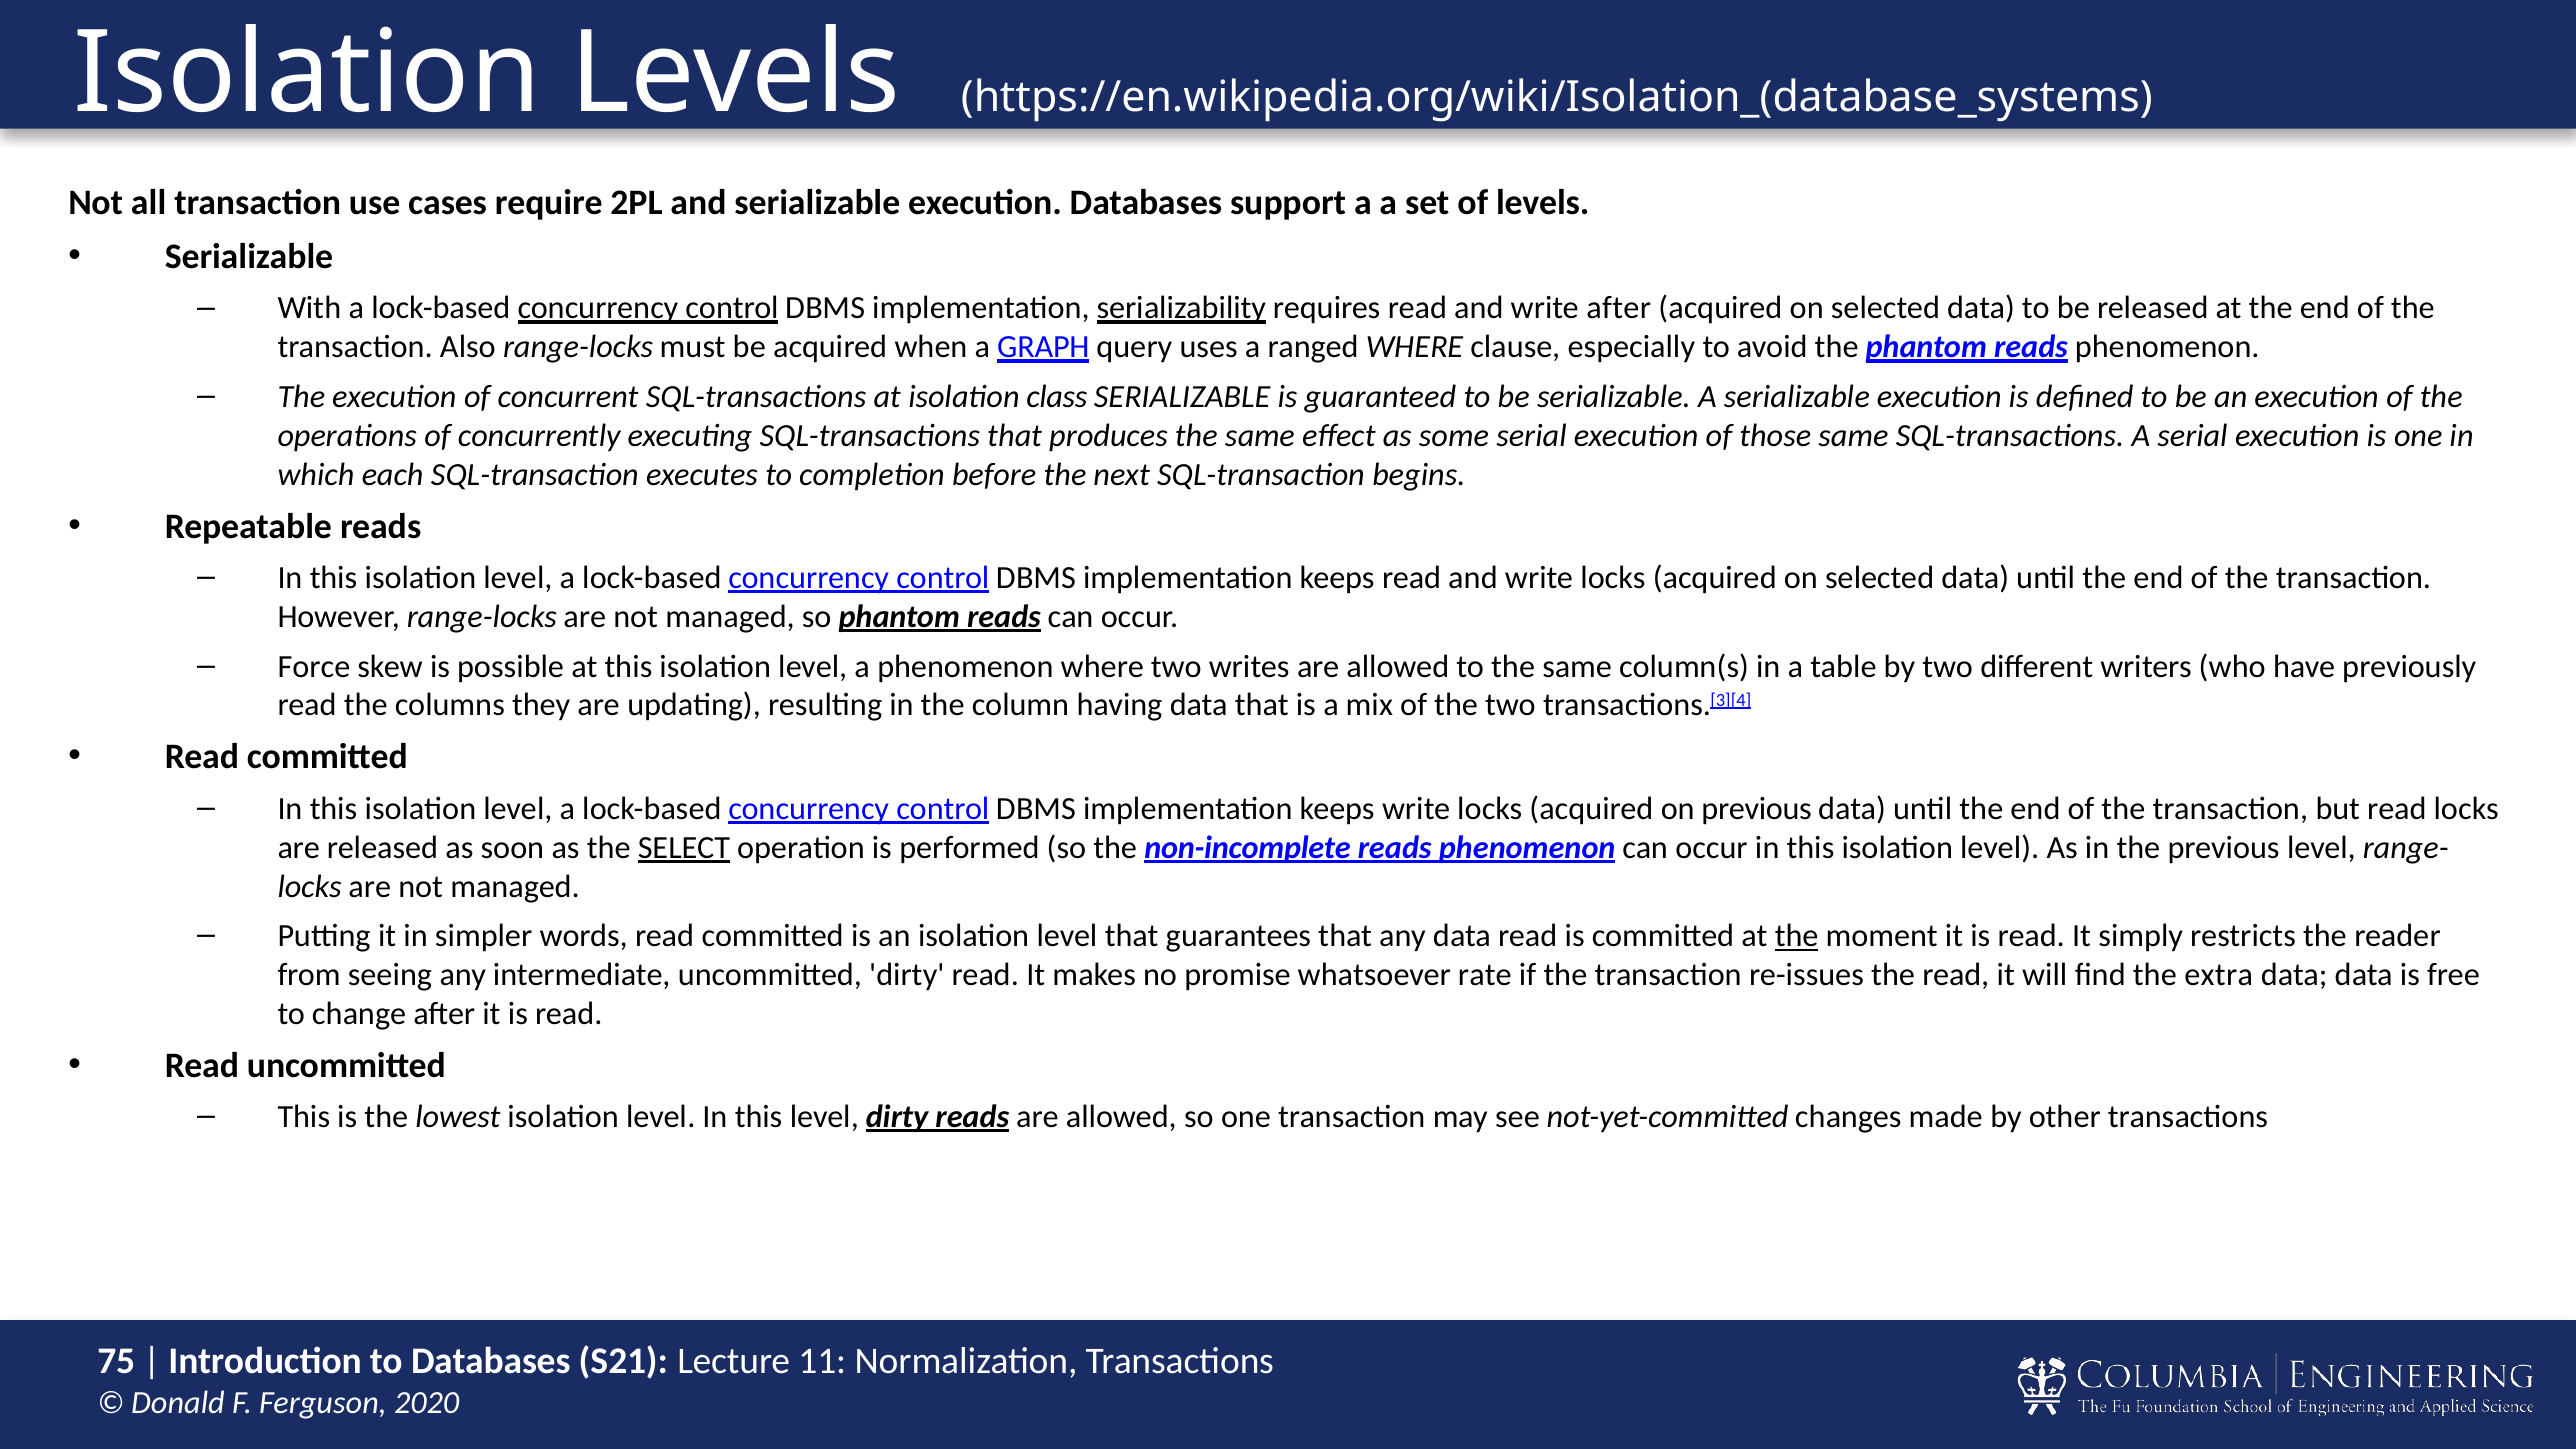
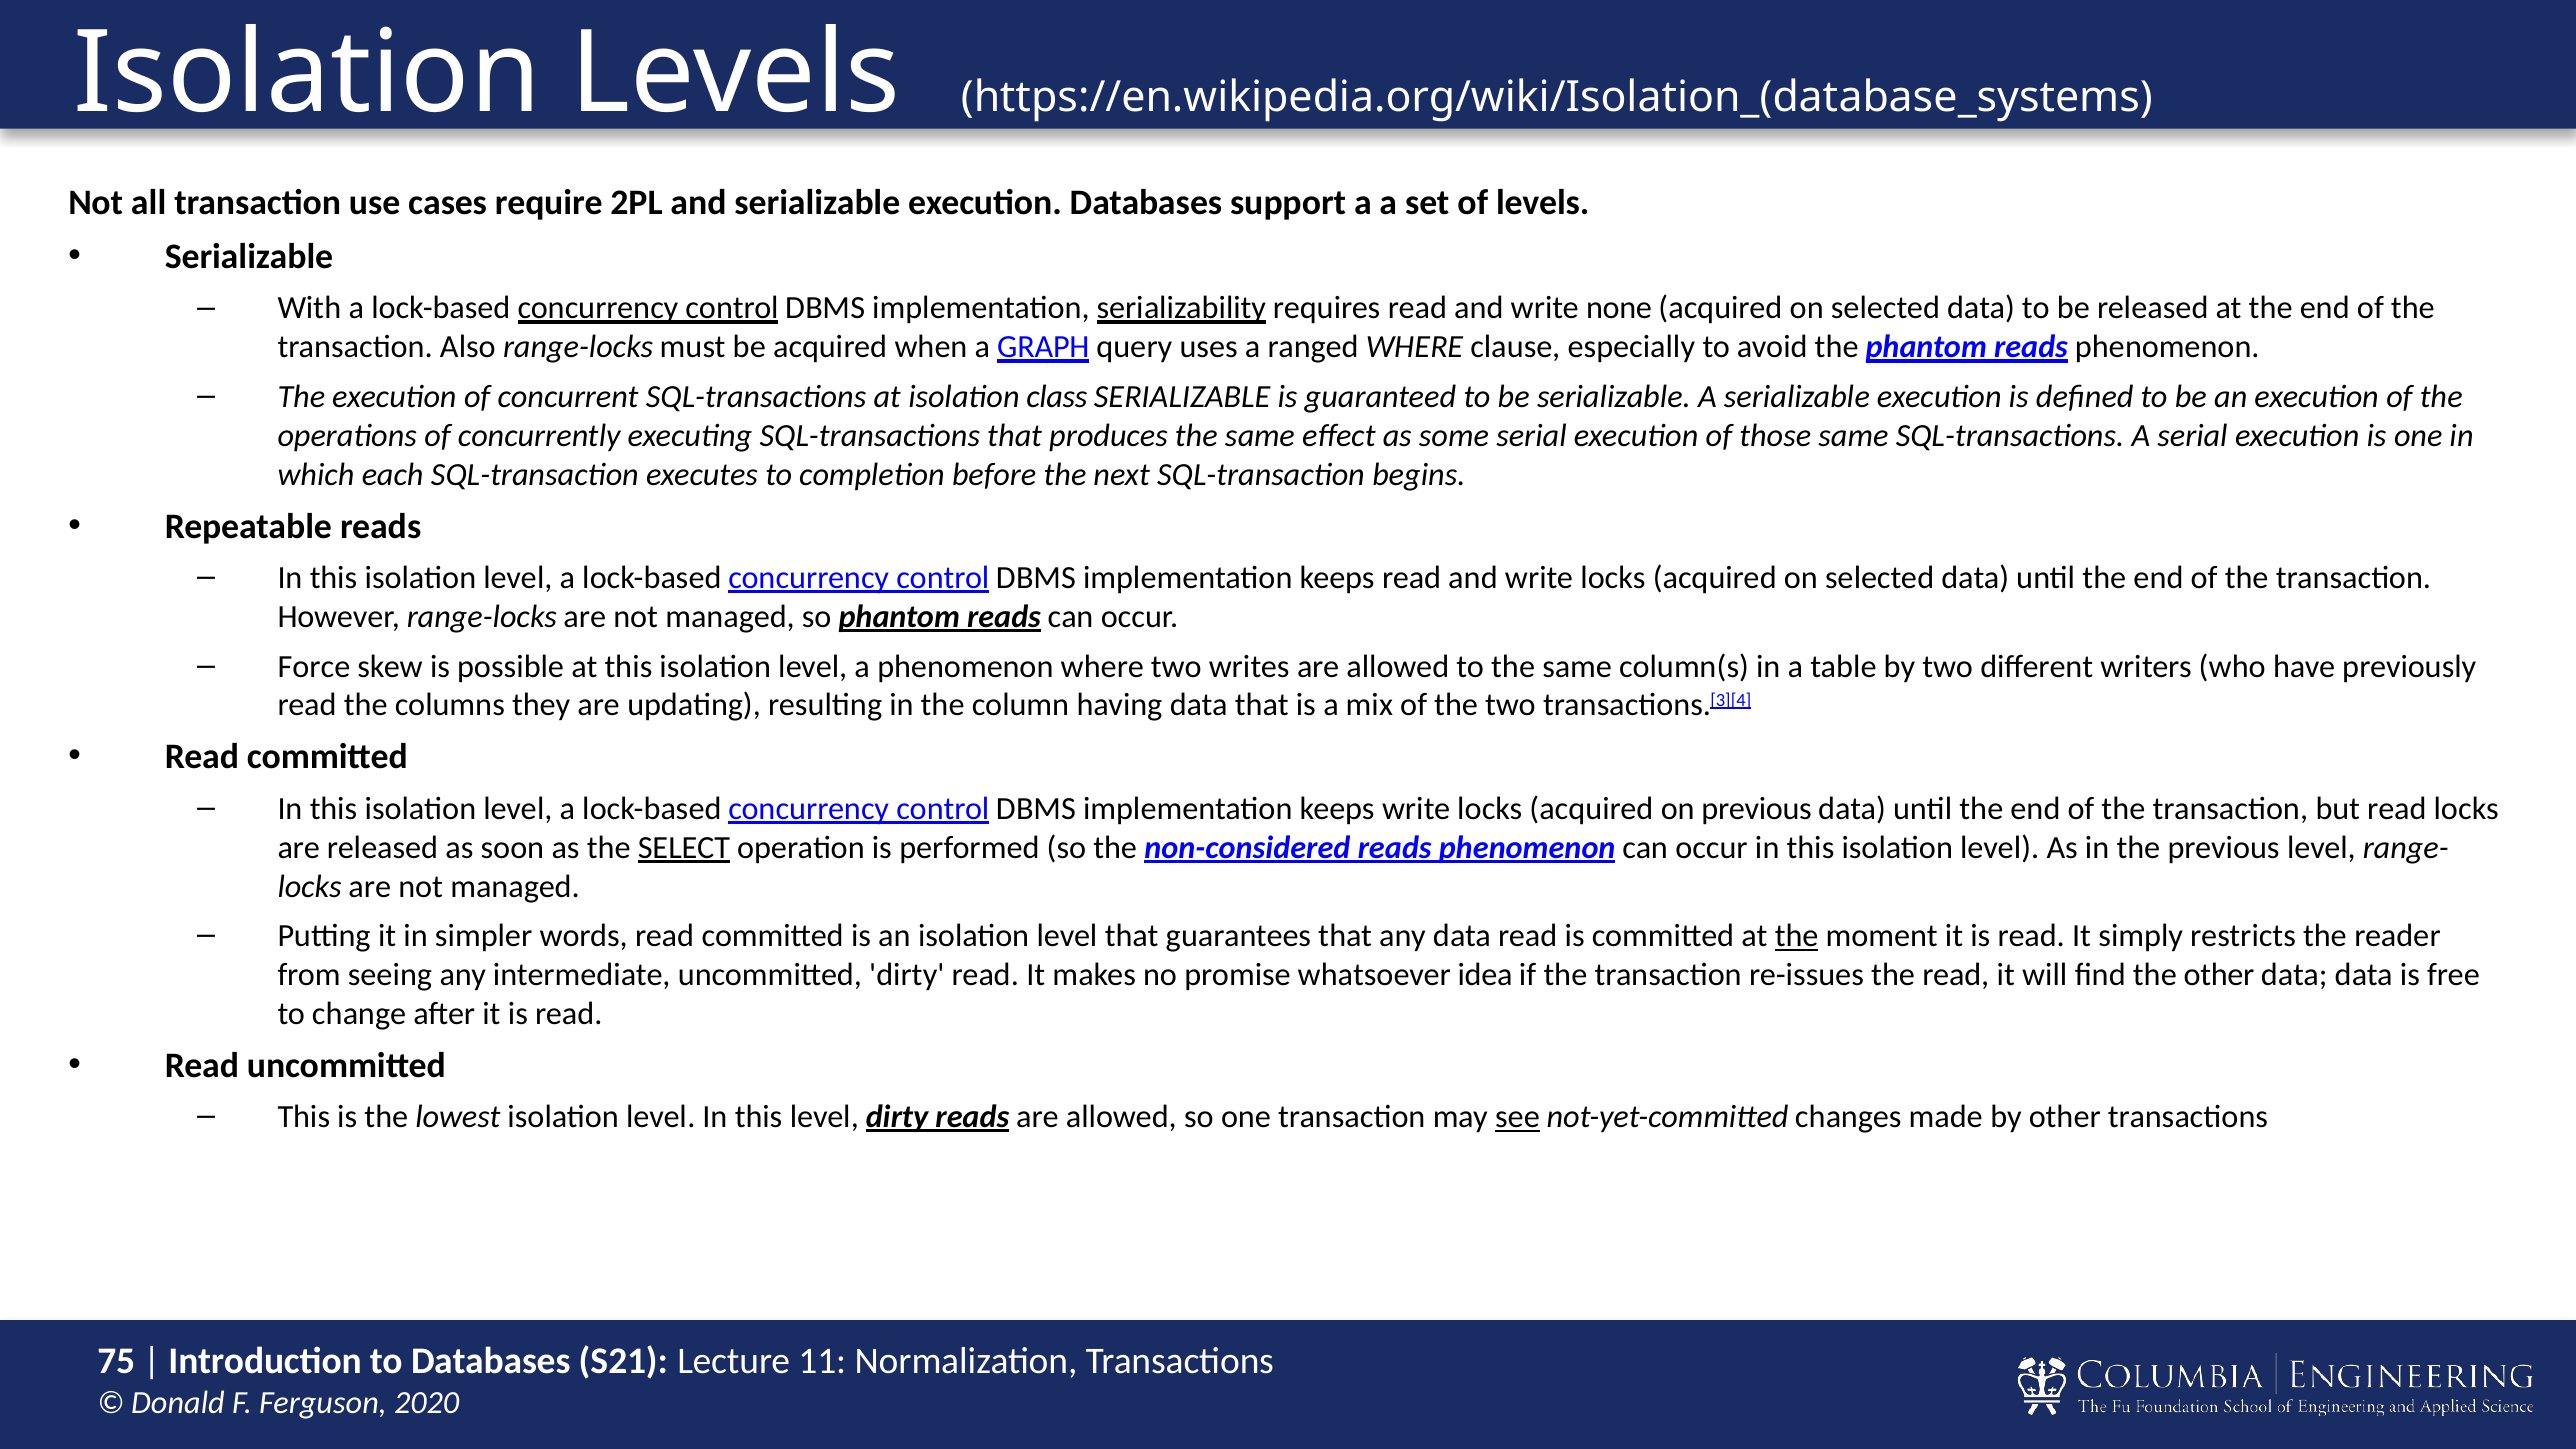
write after: after -> none
non-incomplete: non-incomplete -> non-considered
rate: rate -> idea
the extra: extra -> other
see underline: none -> present
